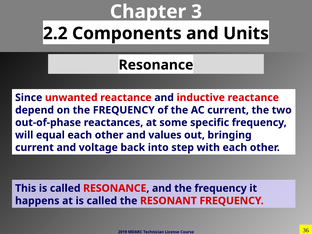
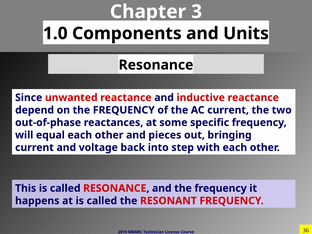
2.2: 2.2 -> 1.0
values: values -> pieces
